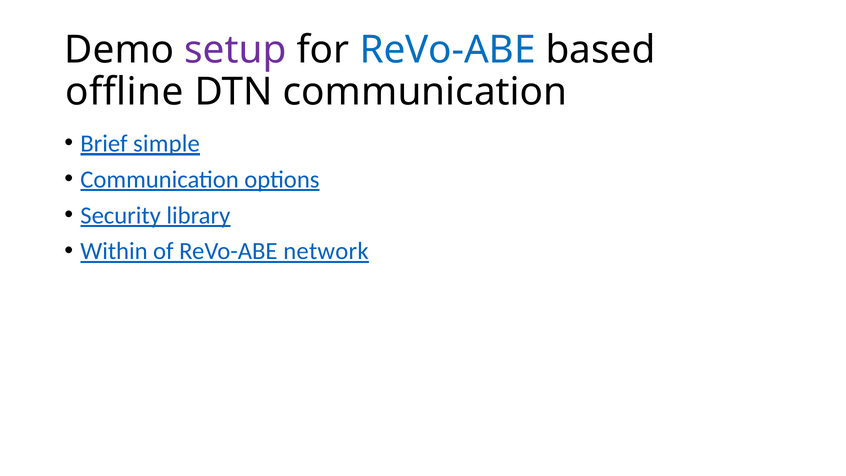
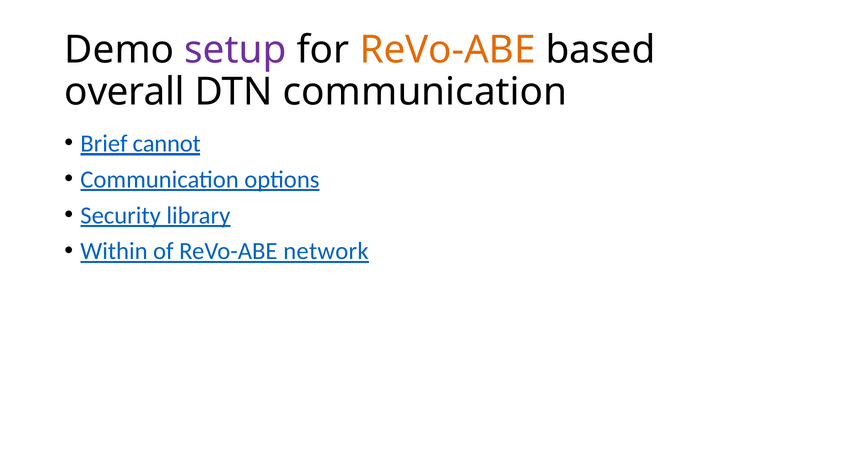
ReVo-ABE at (448, 50) colour: blue -> orange
offline: offline -> overall
simple: simple -> cannot
